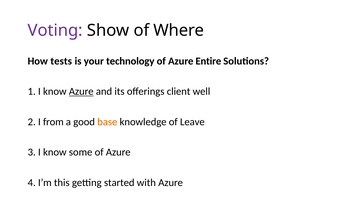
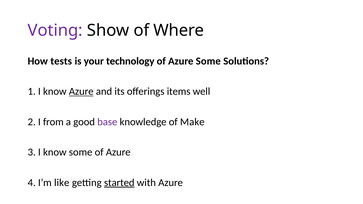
Azure Entire: Entire -> Some
client: client -> items
base colour: orange -> purple
Leave: Leave -> Make
this: this -> like
started underline: none -> present
